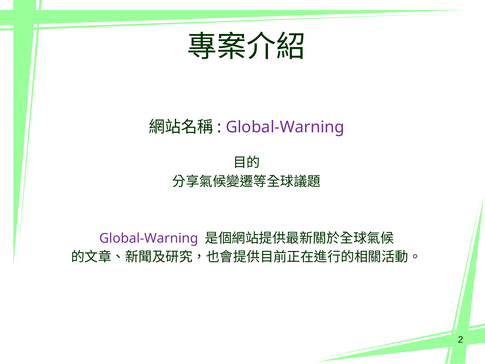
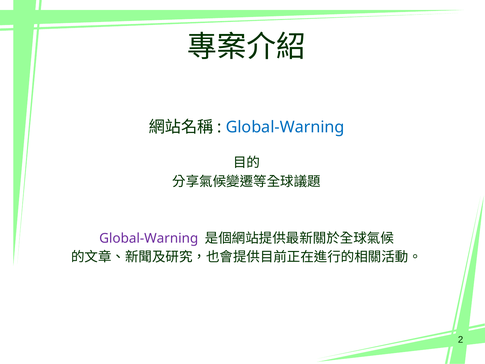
Global-Warning at (285, 127) colour: purple -> blue
